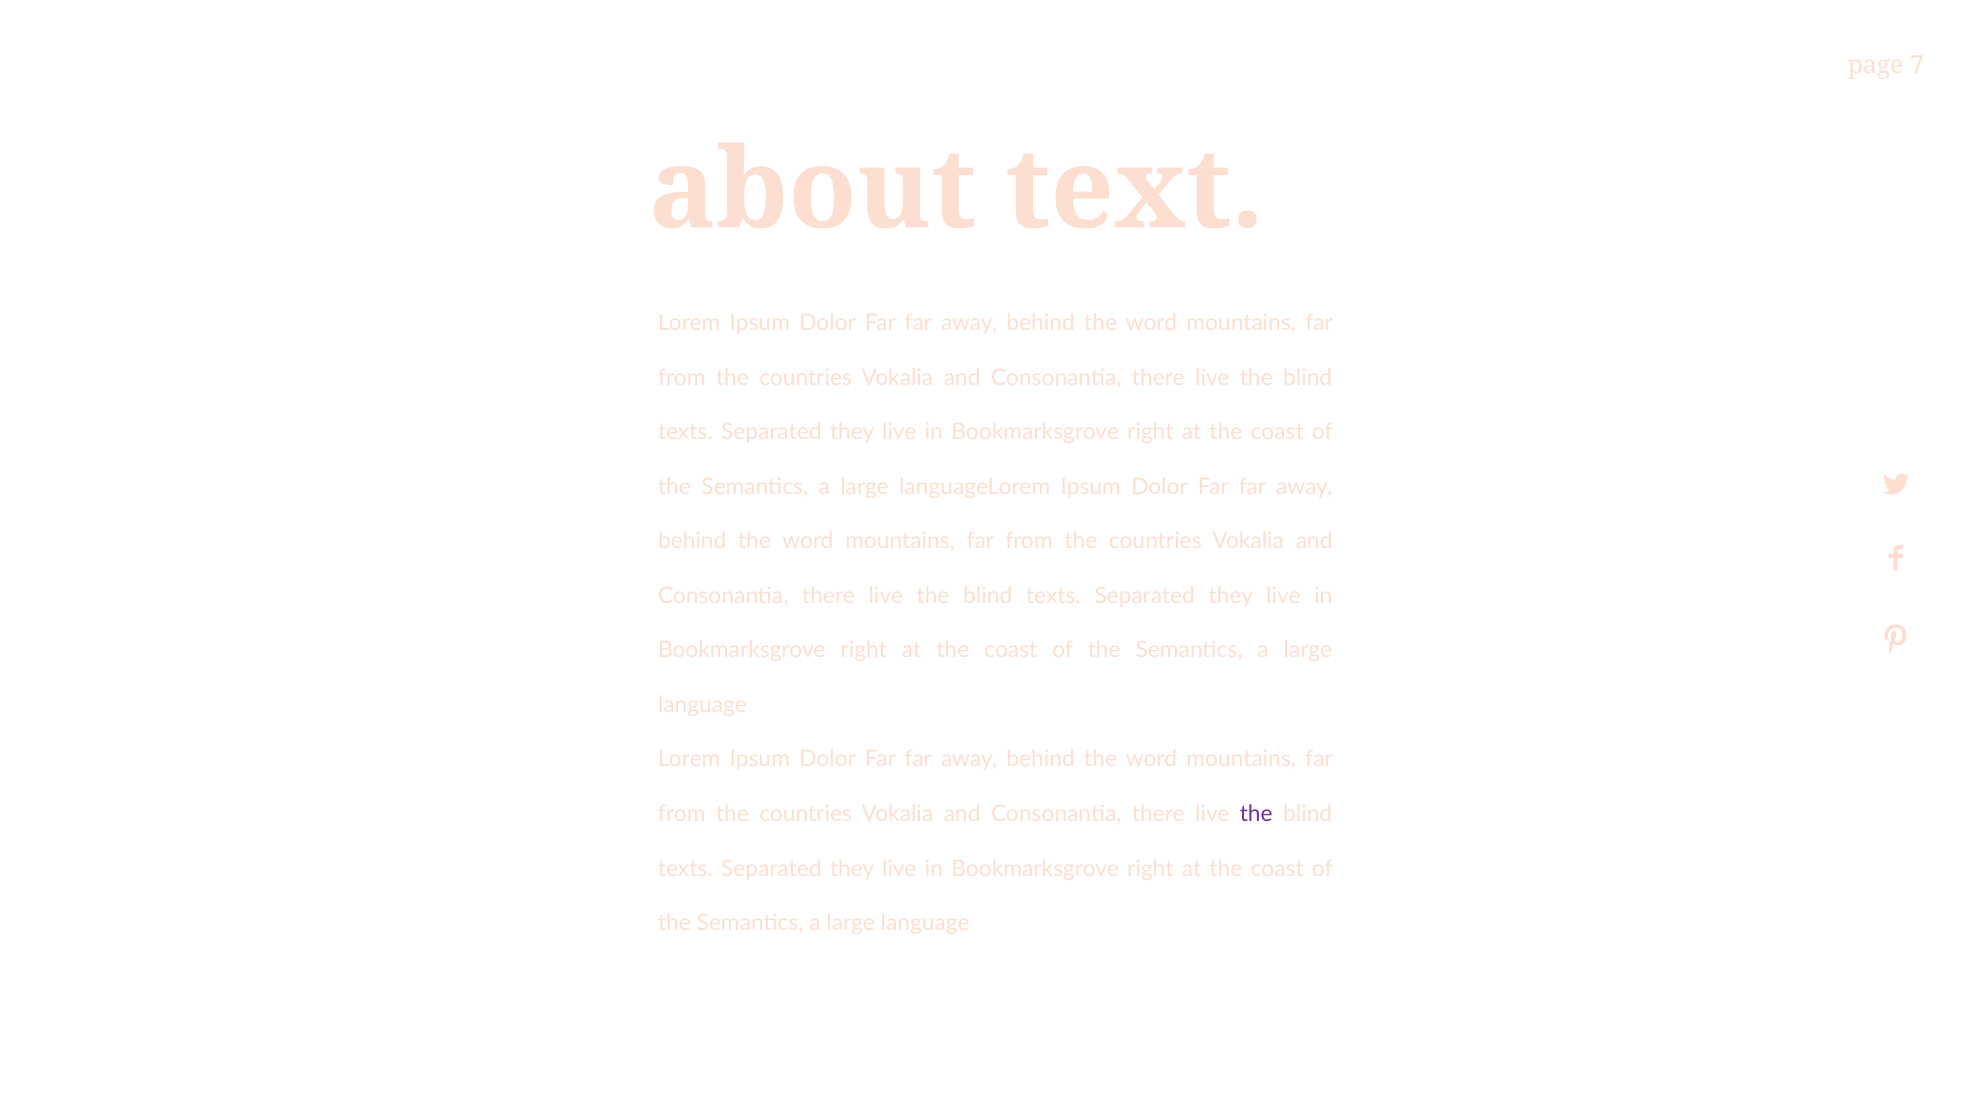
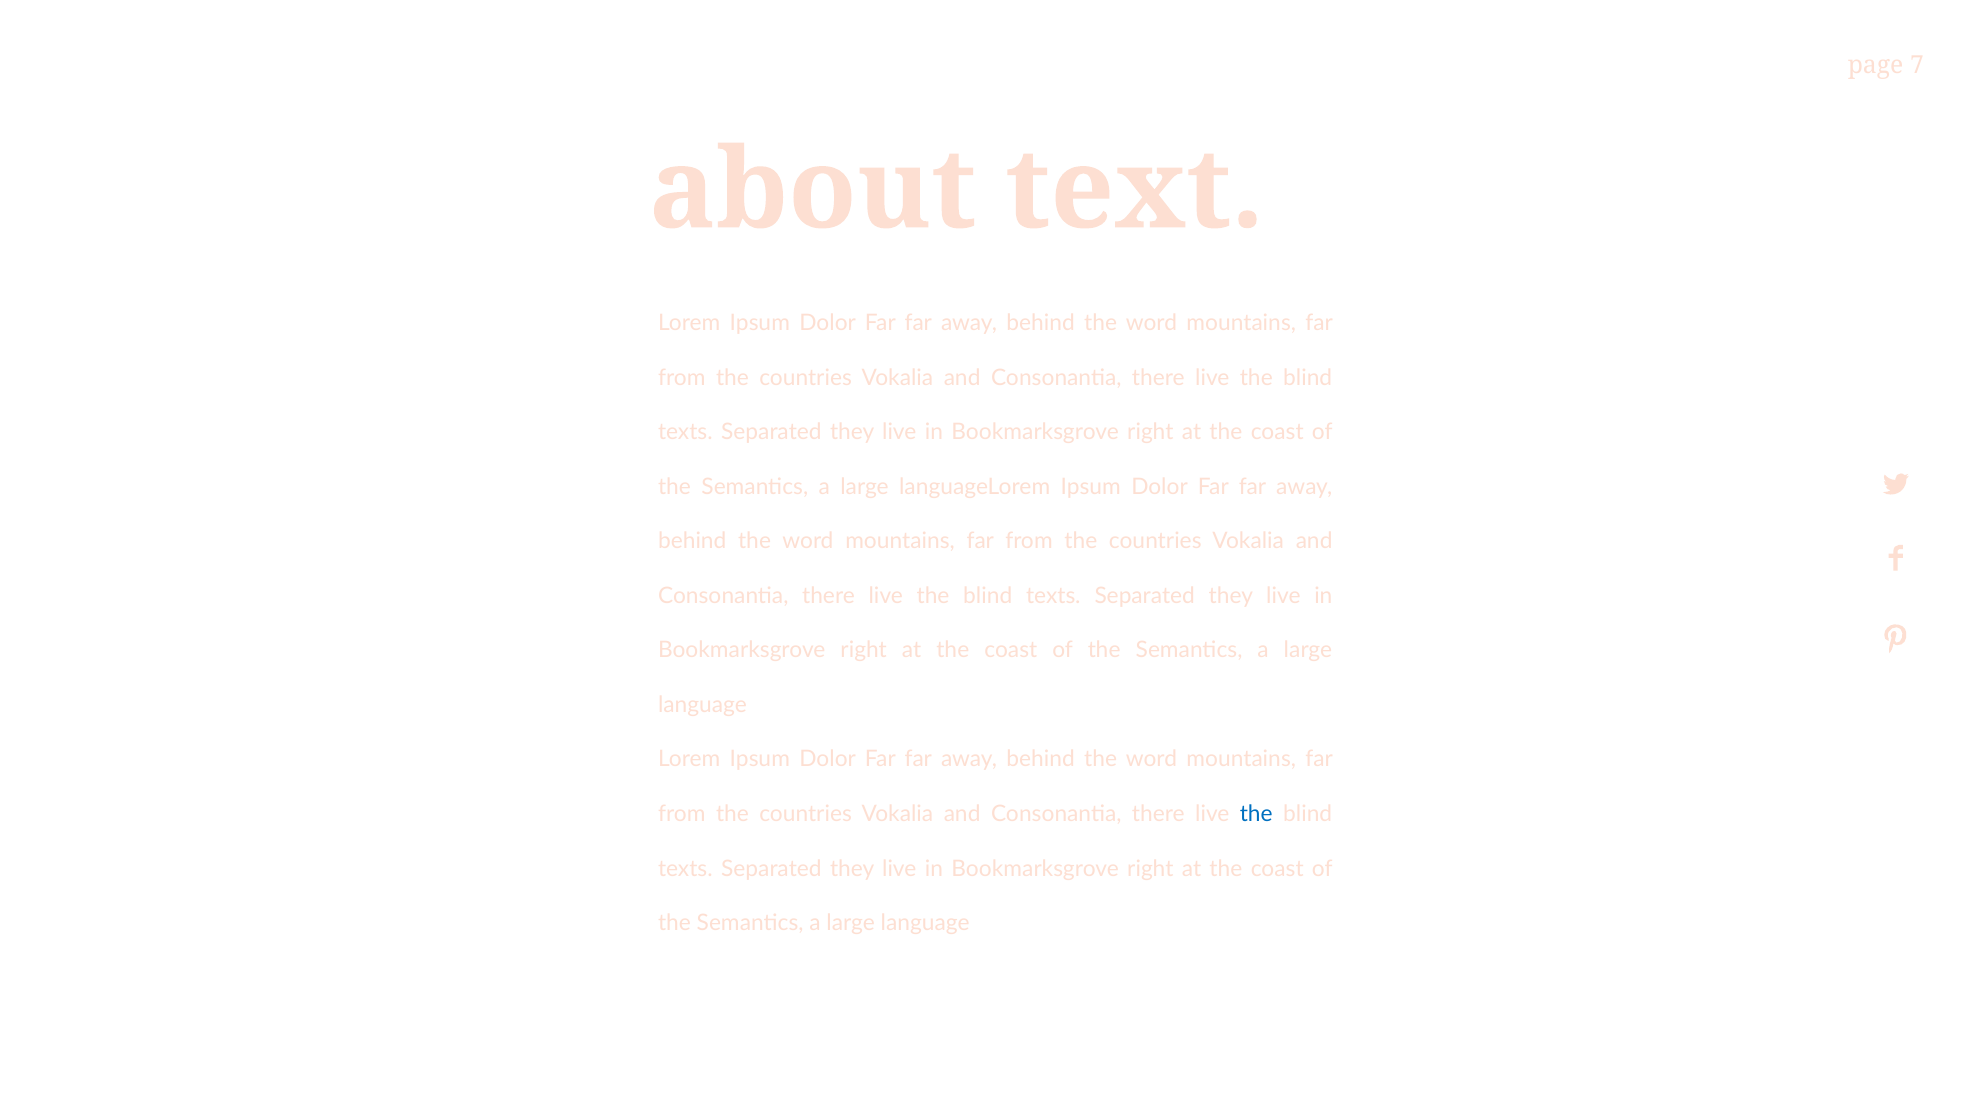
the at (1256, 814) colour: purple -> blue
